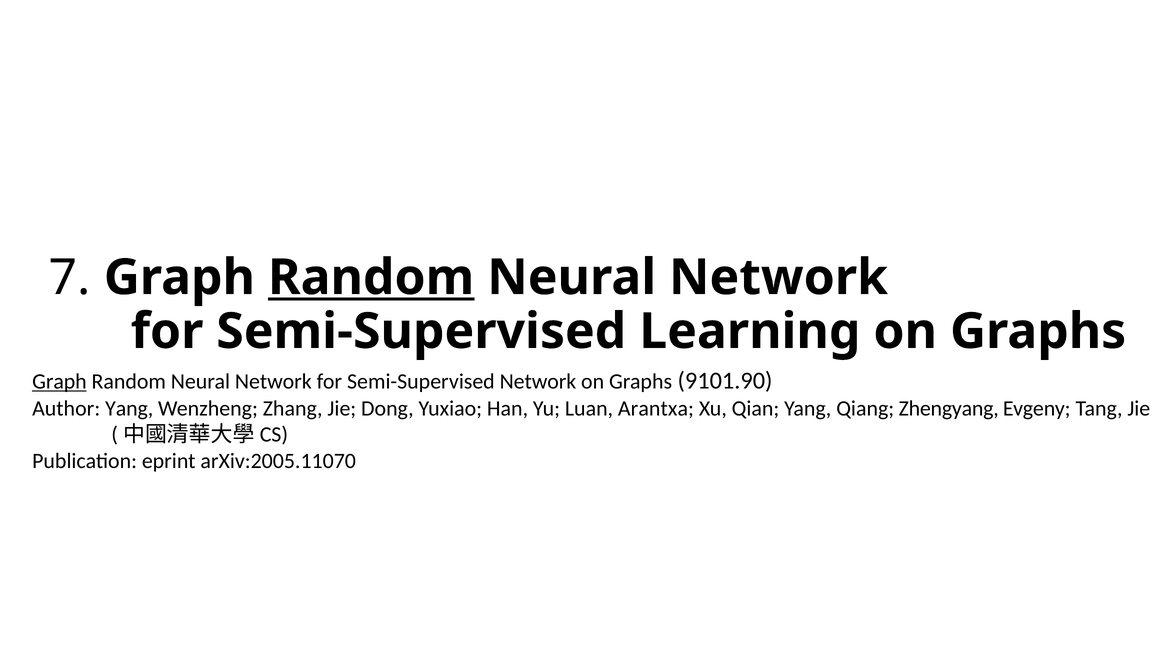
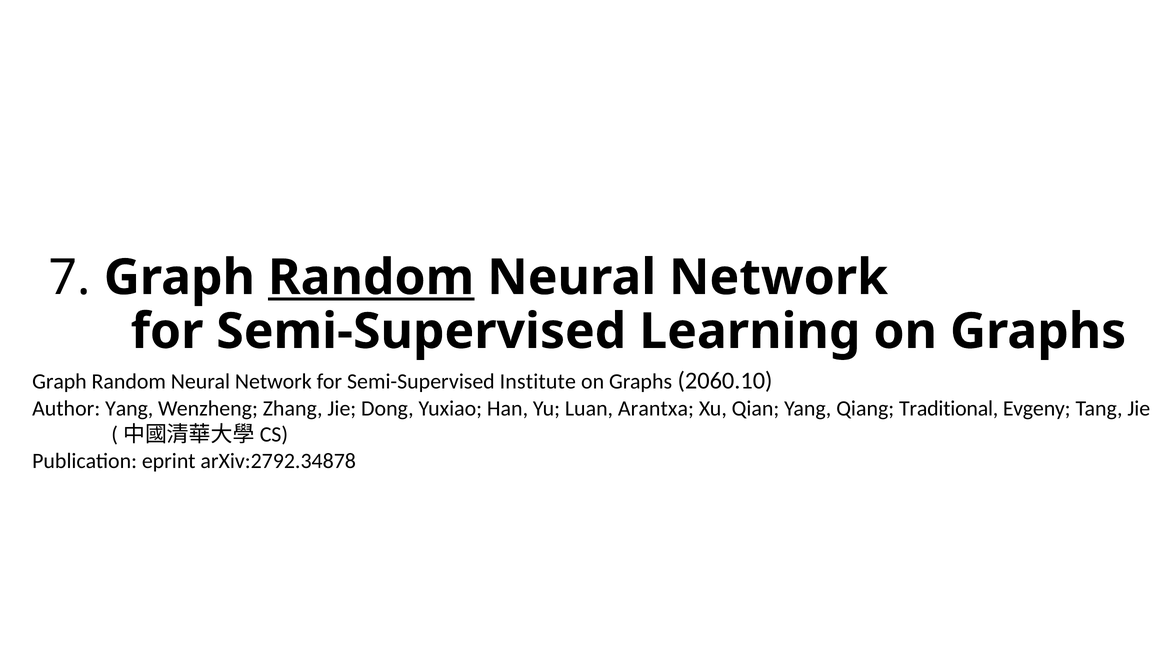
Graph at (59, 382) underline: present -> none
Semi-Supervised Network: Network -> Institute
9101.90: 9101.90 -> 2060.10
Zhengyang: Zhengyang -> Traditional
arXiv:2005.11070: arXiv:2005.11070 -> arXiv:2792.34878
